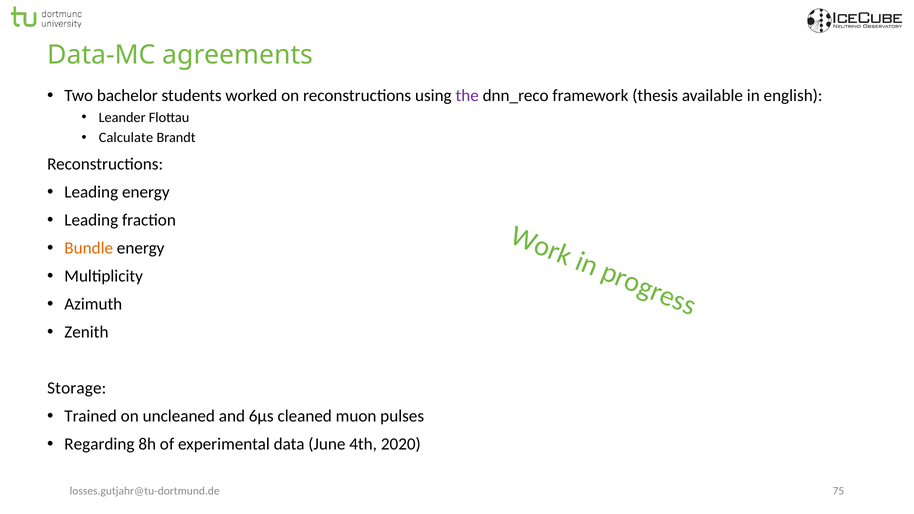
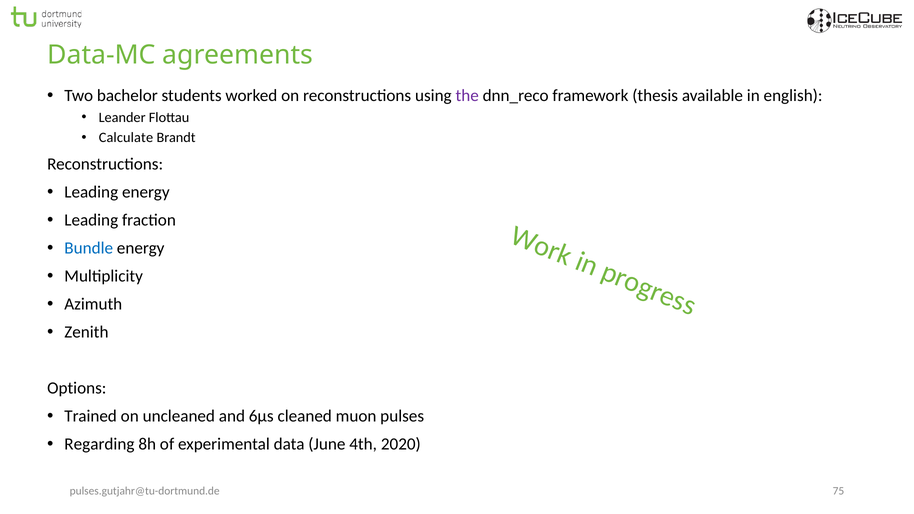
Bundle colour: orange -> blue
Storage: Storage -> Options
losses.gutjahr@tu-dortmund.de: losses.gutjahr@tu-dortmund.de -> pulses.gutjahr@tu-dortmund.de
